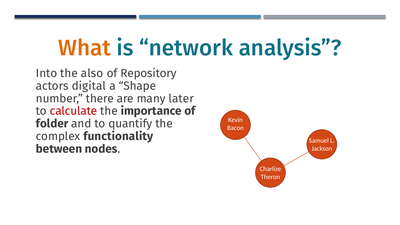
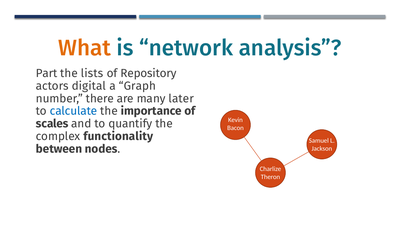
Into: Into -> Part
also: also -> lists
Shape: Shape -> Graph
calculate colour: red -> blue
folder: folder -> scales
